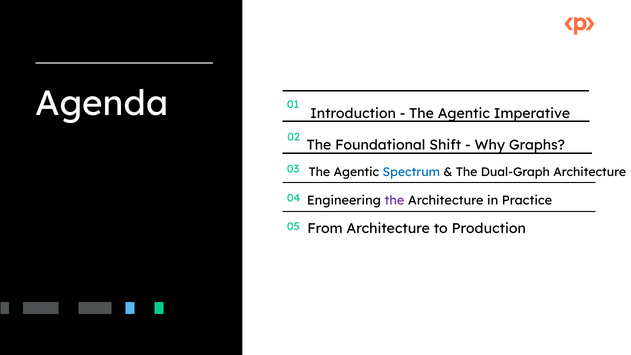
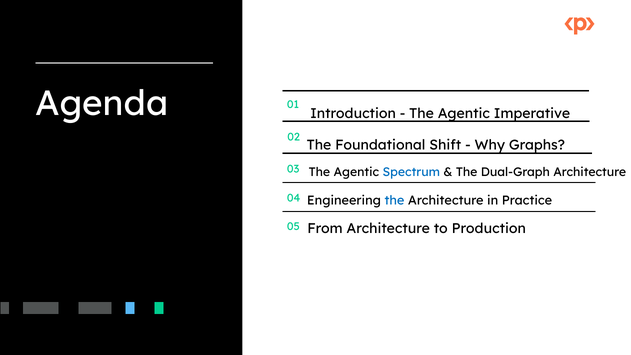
the at (394, 201) colour: purple -> blue
